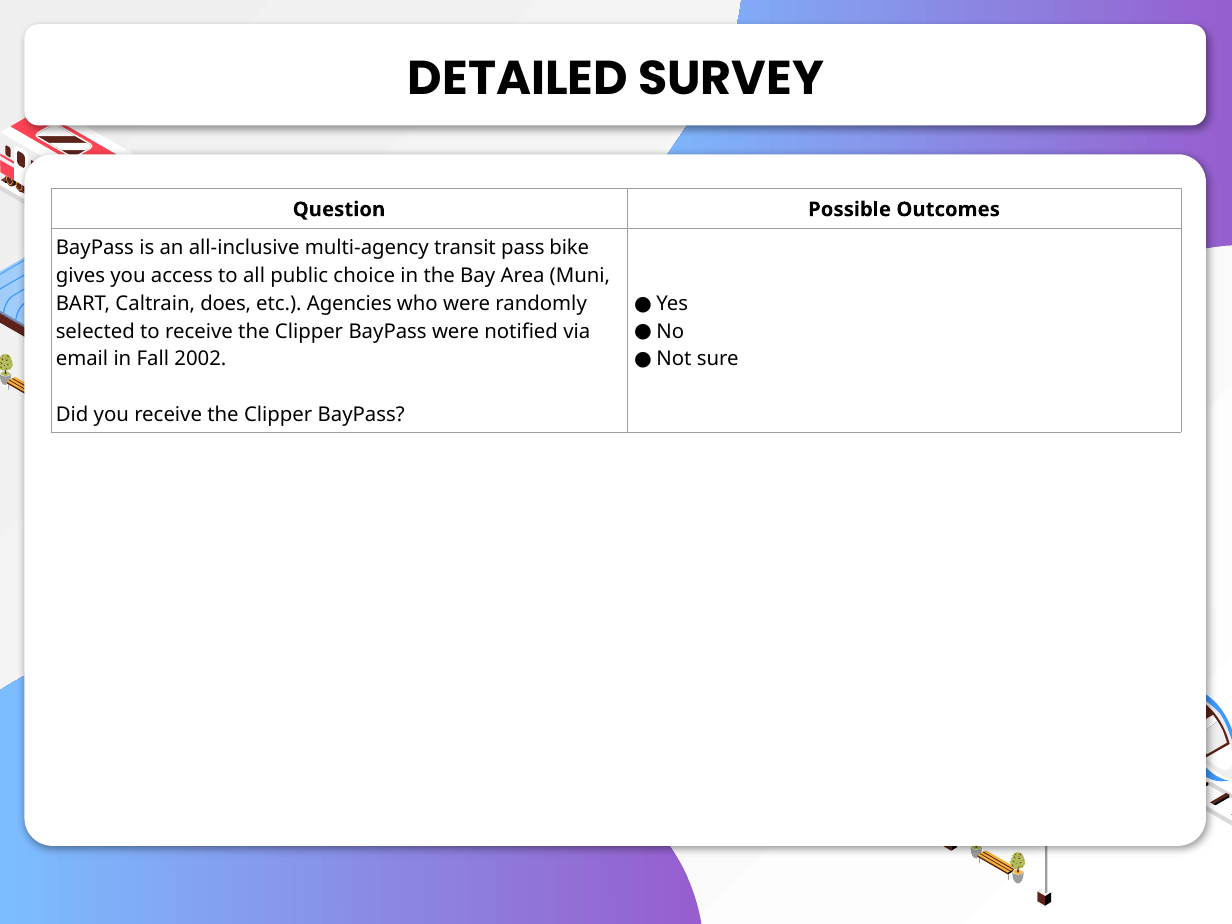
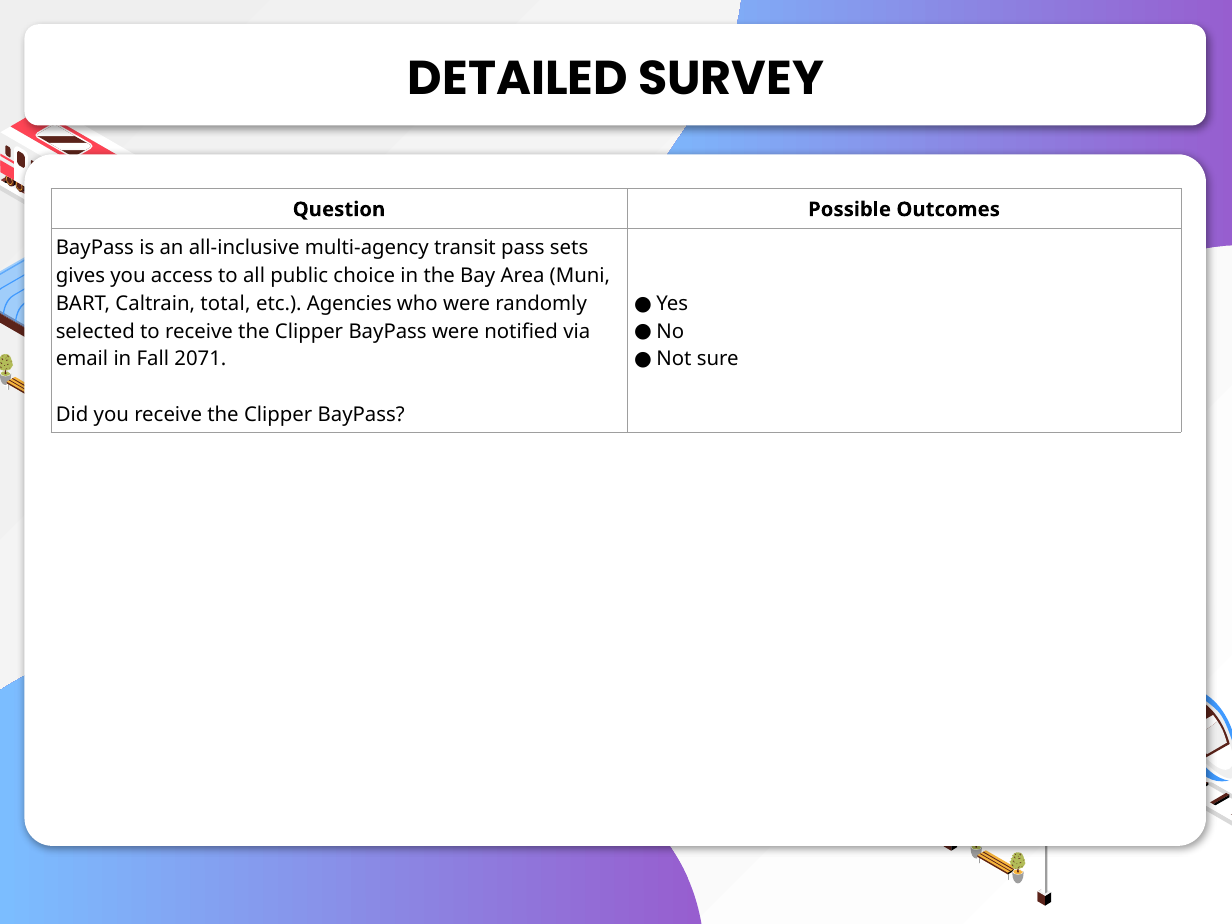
bike: bike -> sets
does: does -> total
2002: 2002 -> 2071
